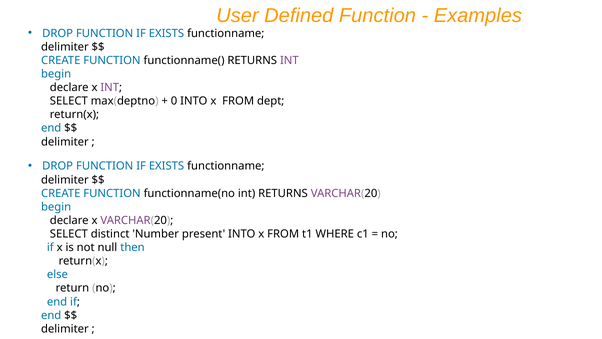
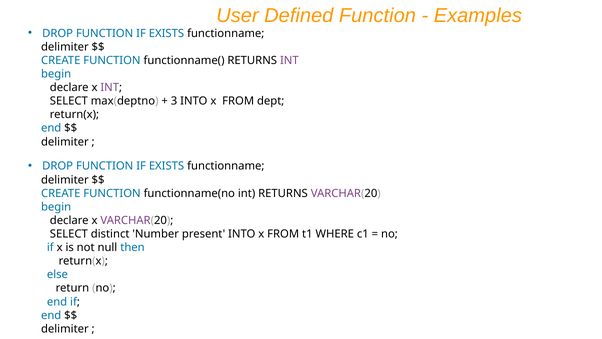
0: 0 -> 3
